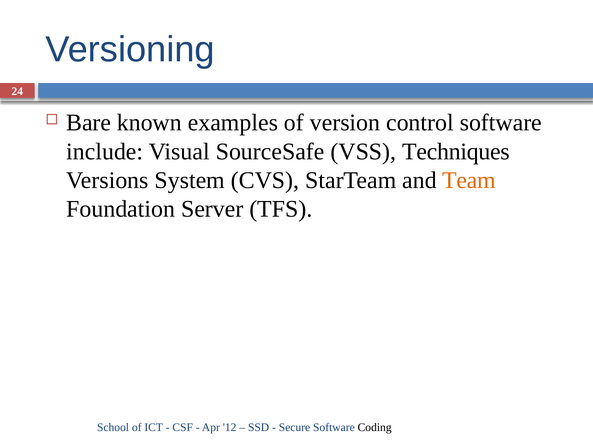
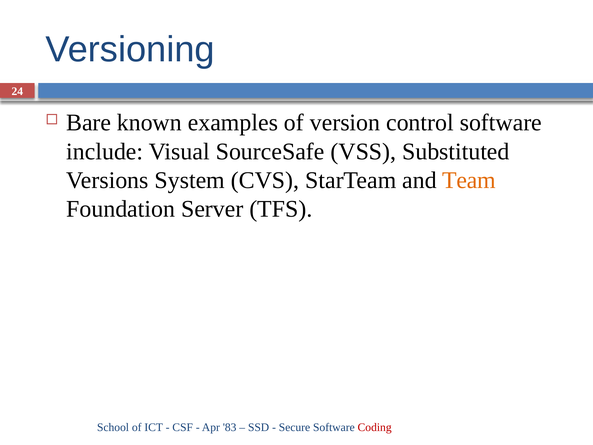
Techniques: Techniques -> Substituted
12: 12 -> 83
Coding colour: black -> red
